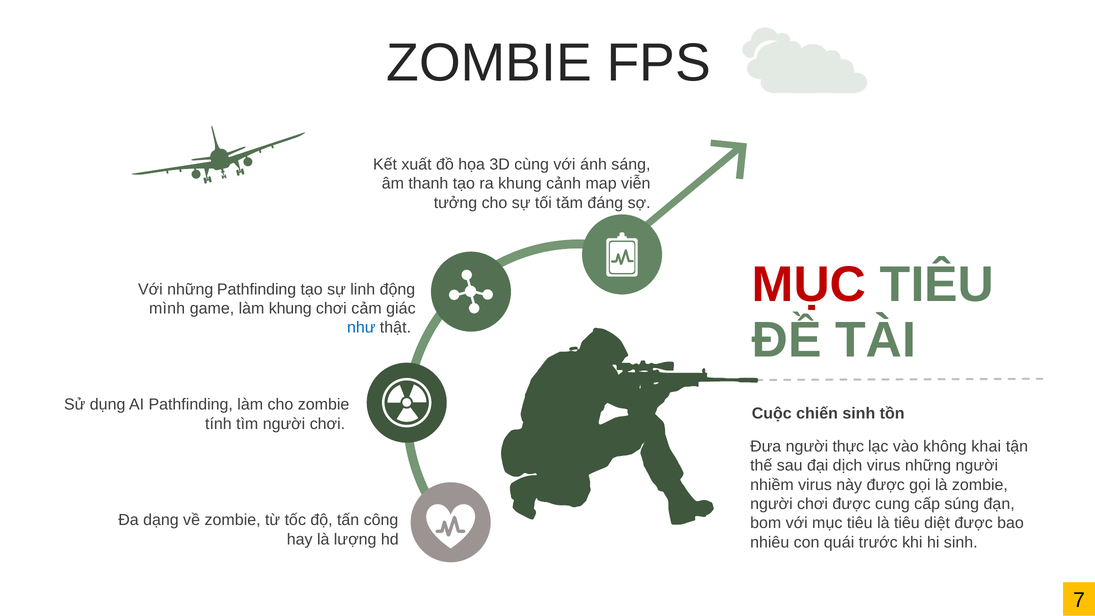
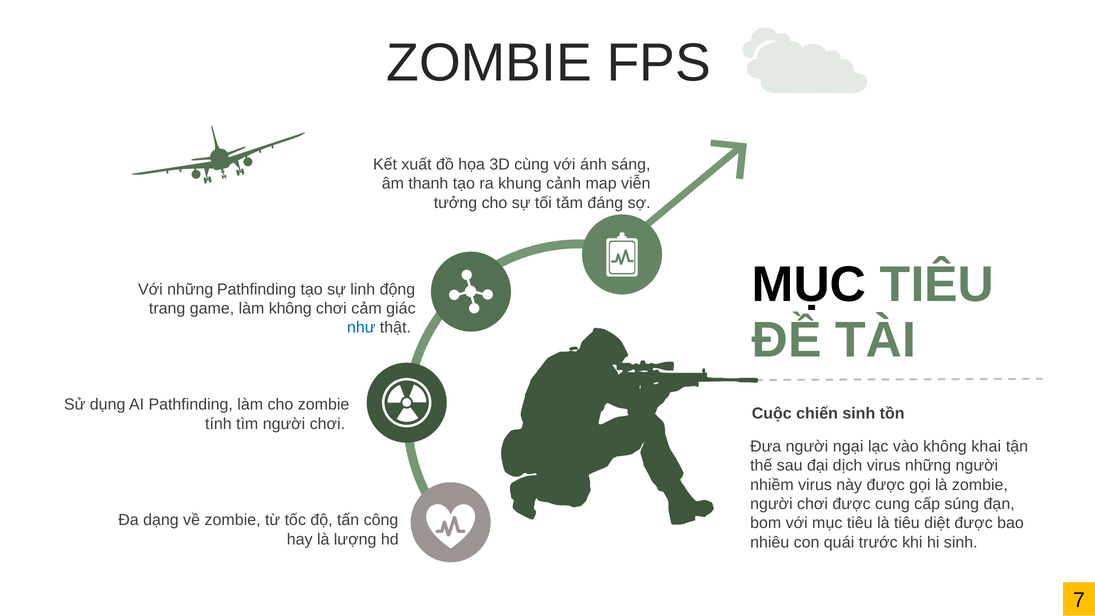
MỤC colour: red -> black
mình: mình -> trang
làm khung: khung -> không
thực: thực -> ngại
